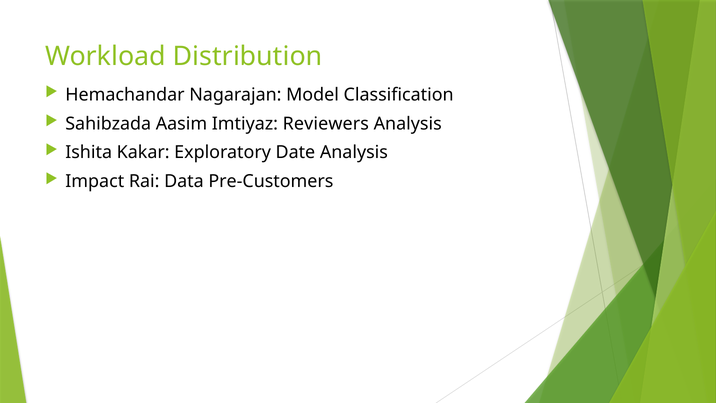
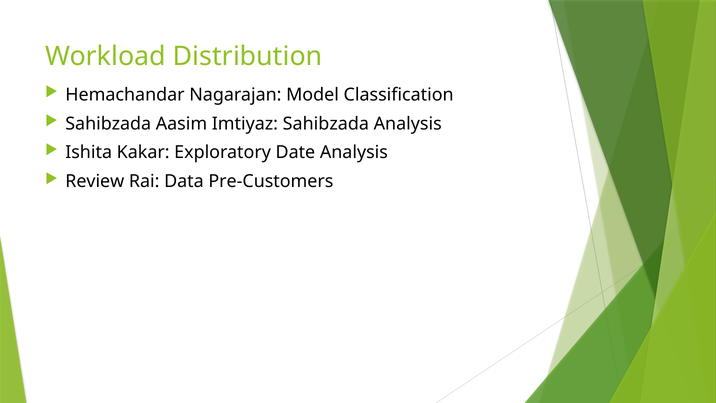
Imtiyaz Reviewers: Reviewers -> Sahibzada
Impact: Impact -> Review
